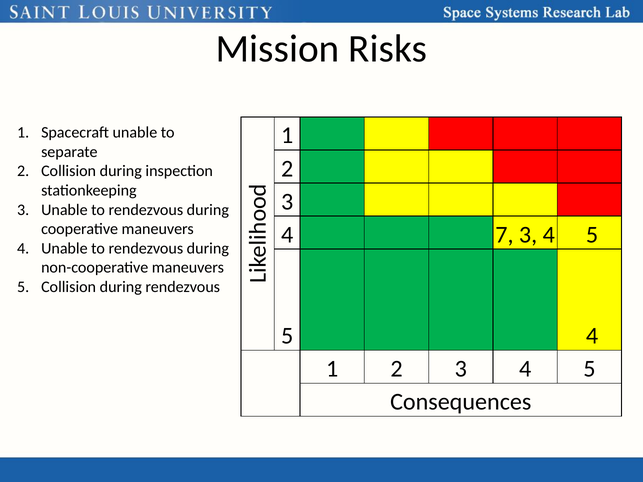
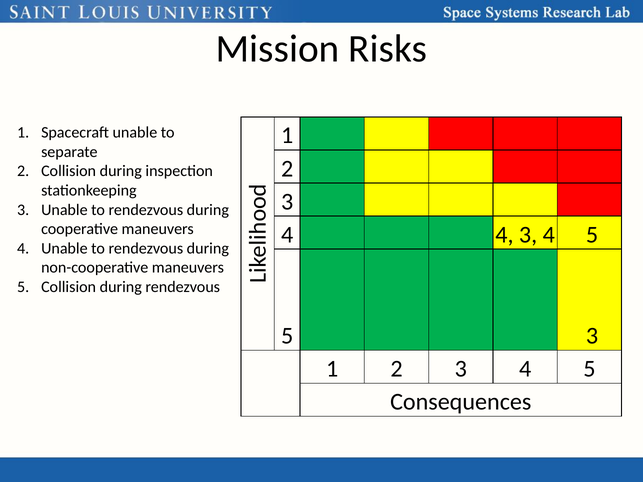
4 7: 7 -> 4
5 4: 4 -> 3
